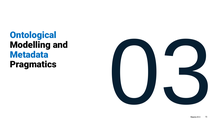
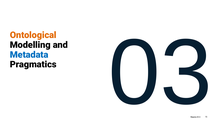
Ontological colour: blue -> orange
